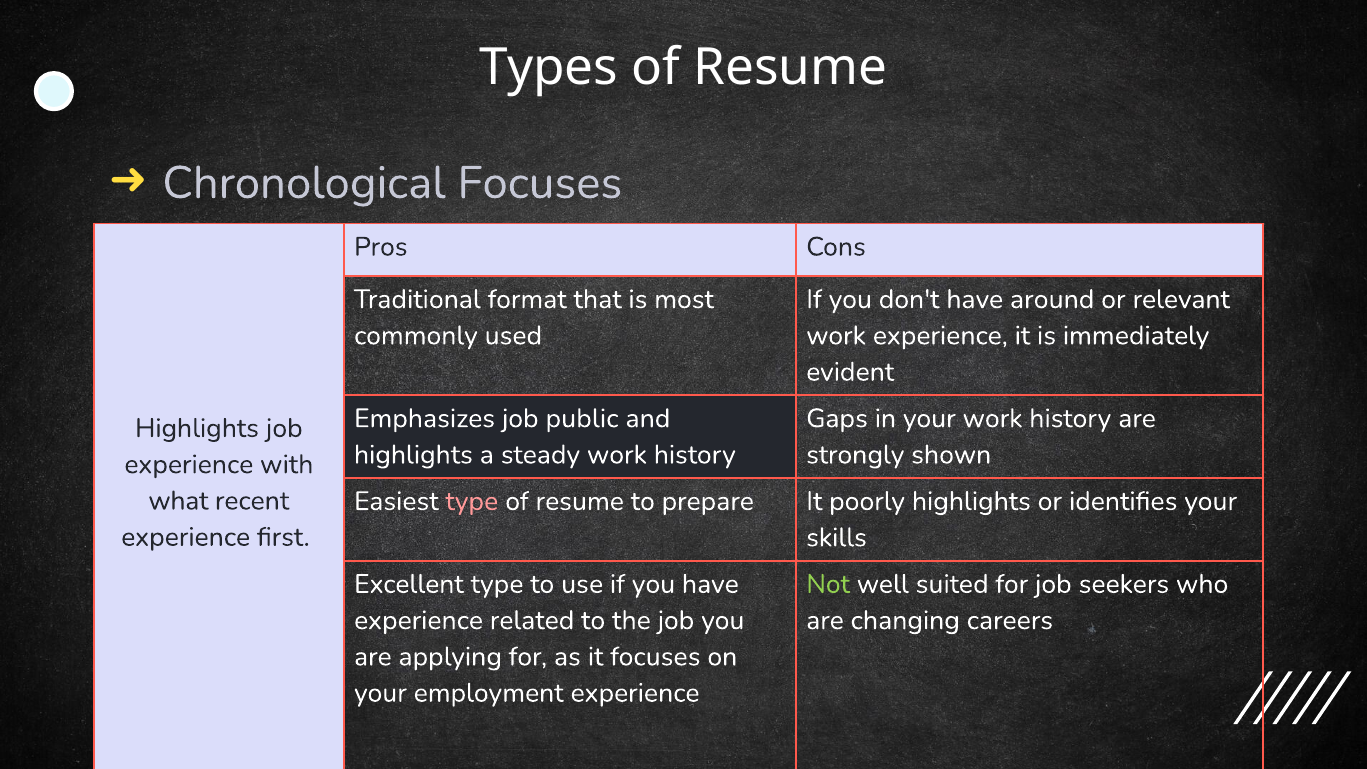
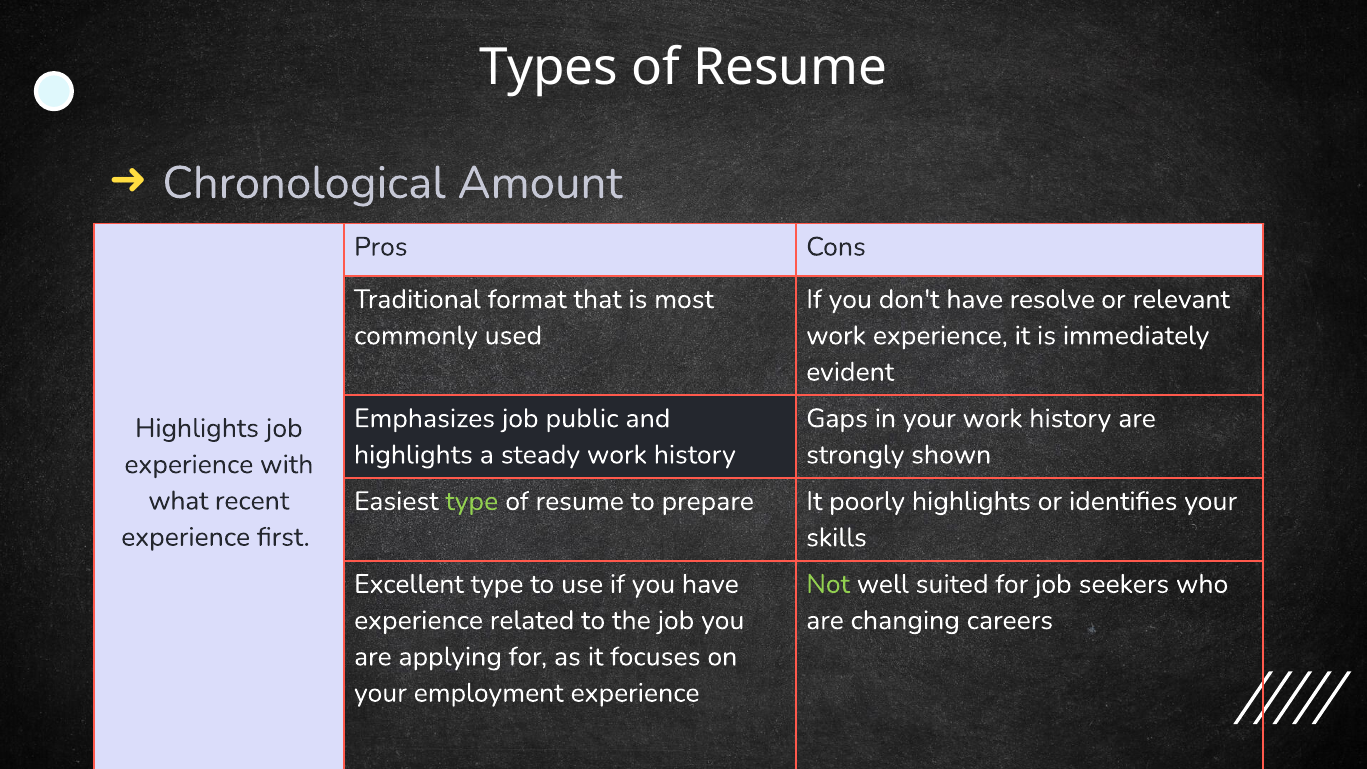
Chronological Focuses: Focuses -> Amount
around: around -> resolve
type at (472, 501) colour: pink -> light green
